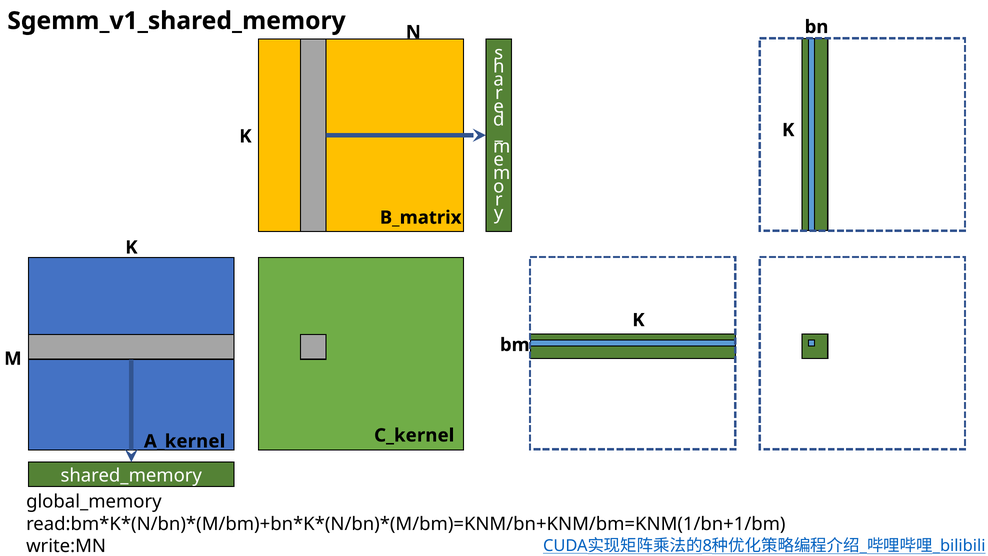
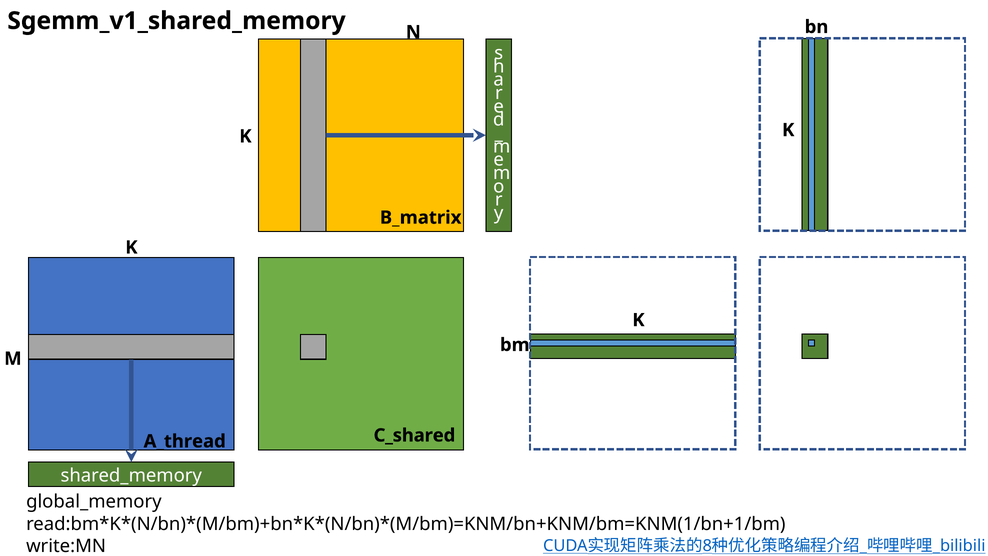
C_kernel: C_kernel -> C_shared
A_kernel: A_kernel -> A_thread
